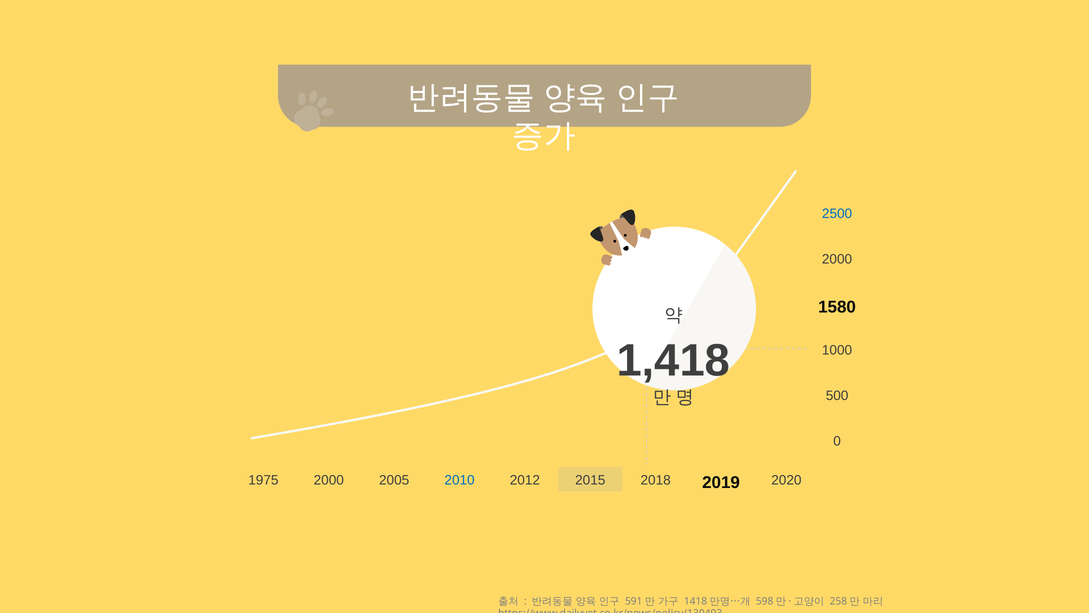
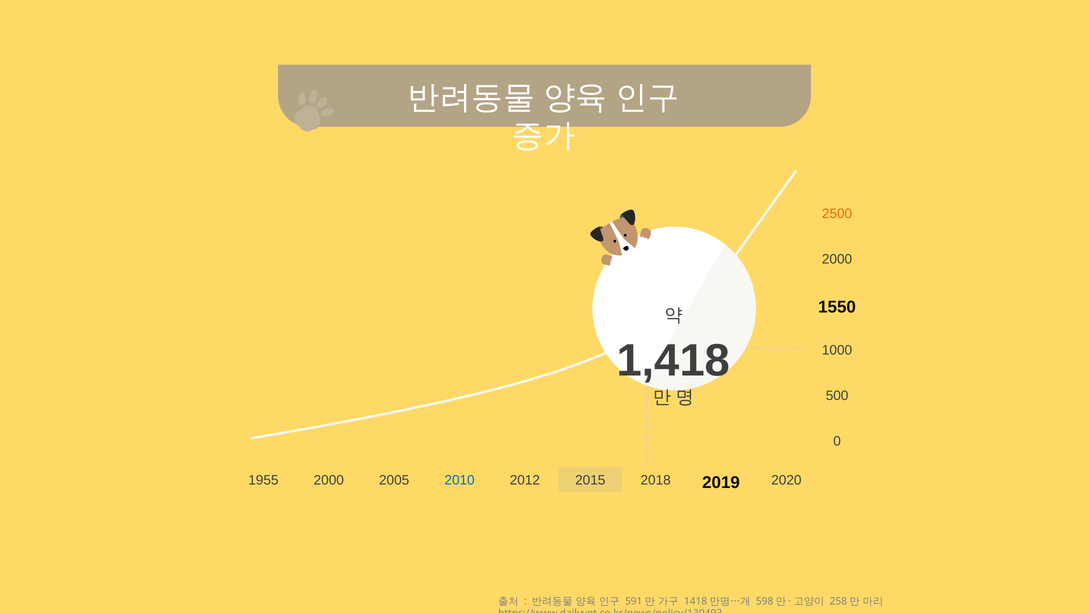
2500 colour: blue -> orange
1580: 1580 -> 1550
1975: 1975 -> 1955
